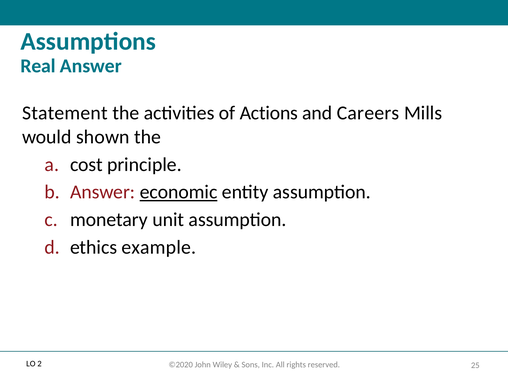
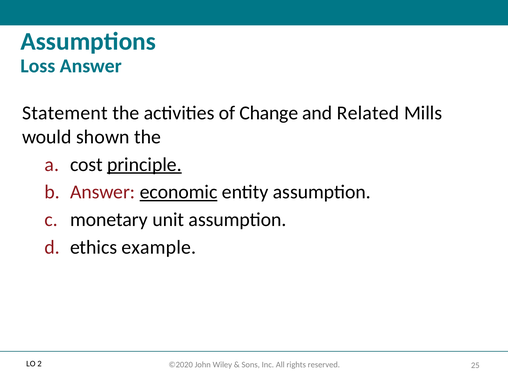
Real: Real -> Loss
Actions: Actions -> Change
Careers: Careers -> Related
principle underline: none -> present
